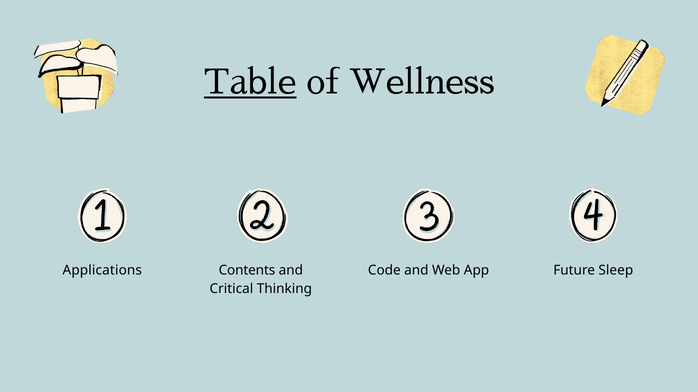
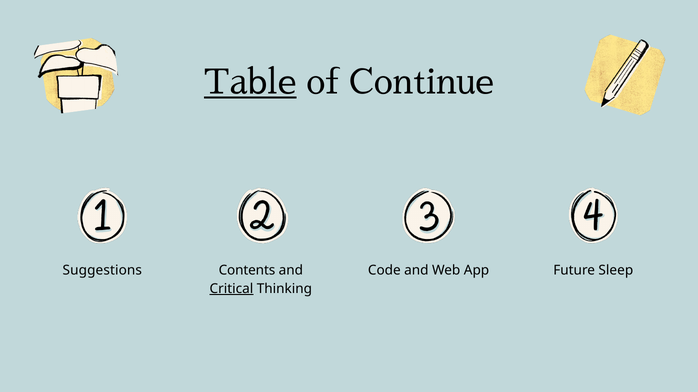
Wellness: Wellness -> Continue
Applications: Applications -> Suggestions
Critical underline: none -> present
